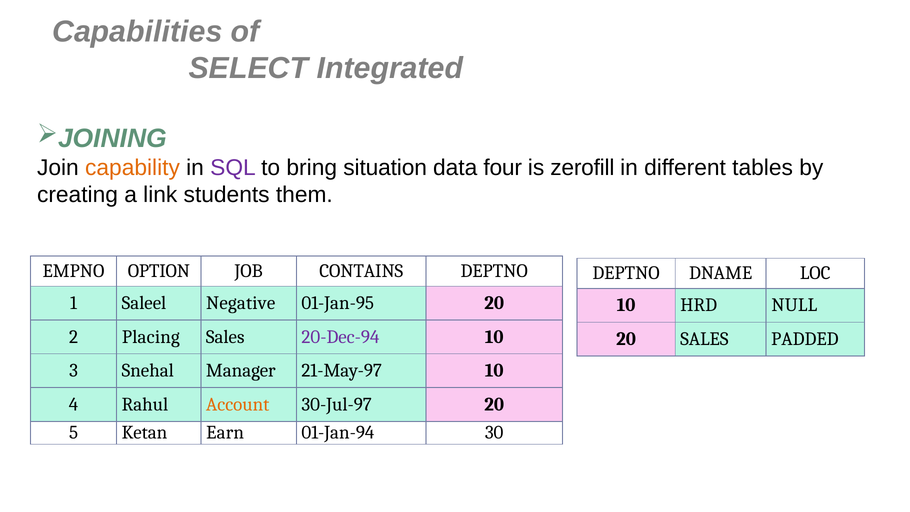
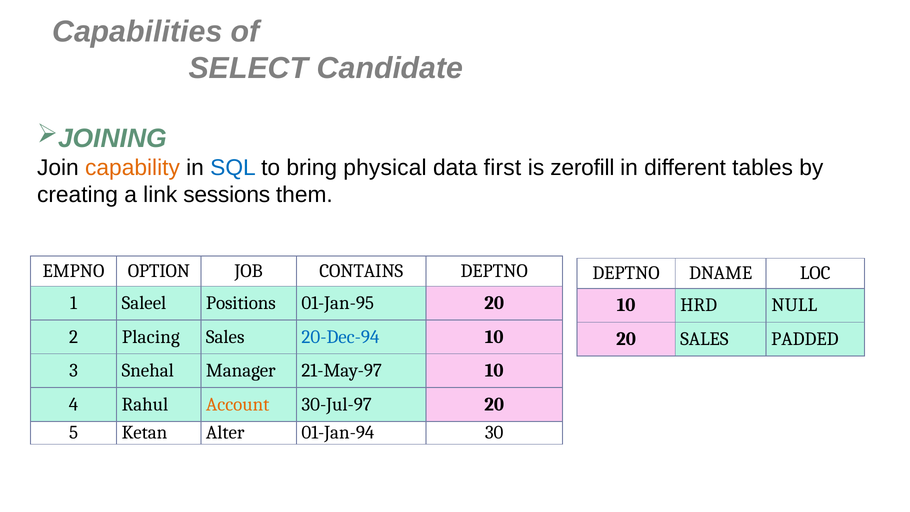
Integrated: Integrated -> Candidate
SQL colour: purple -> blue
situation: situation -> physical
four: four -> first
students: students -> sessions
Negative: Negative -> Positions
20-Dec-94 colour: purple -> blue
Earn: Earn -> Alter
